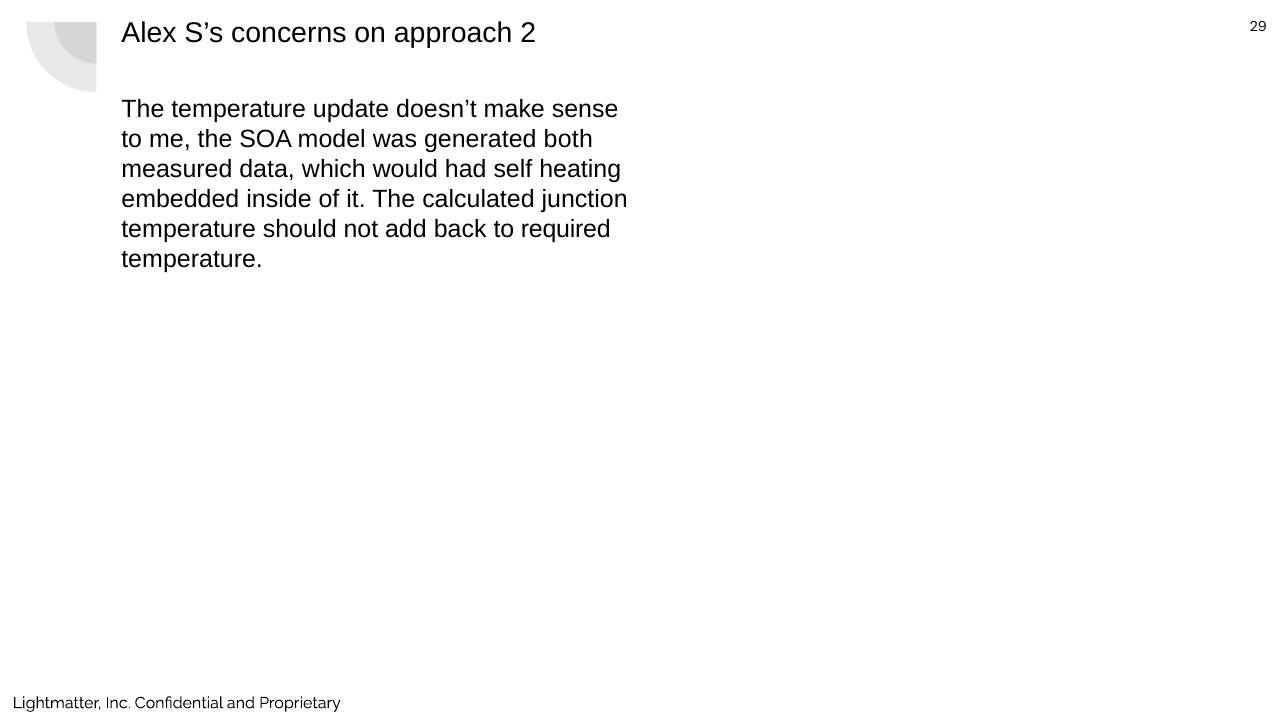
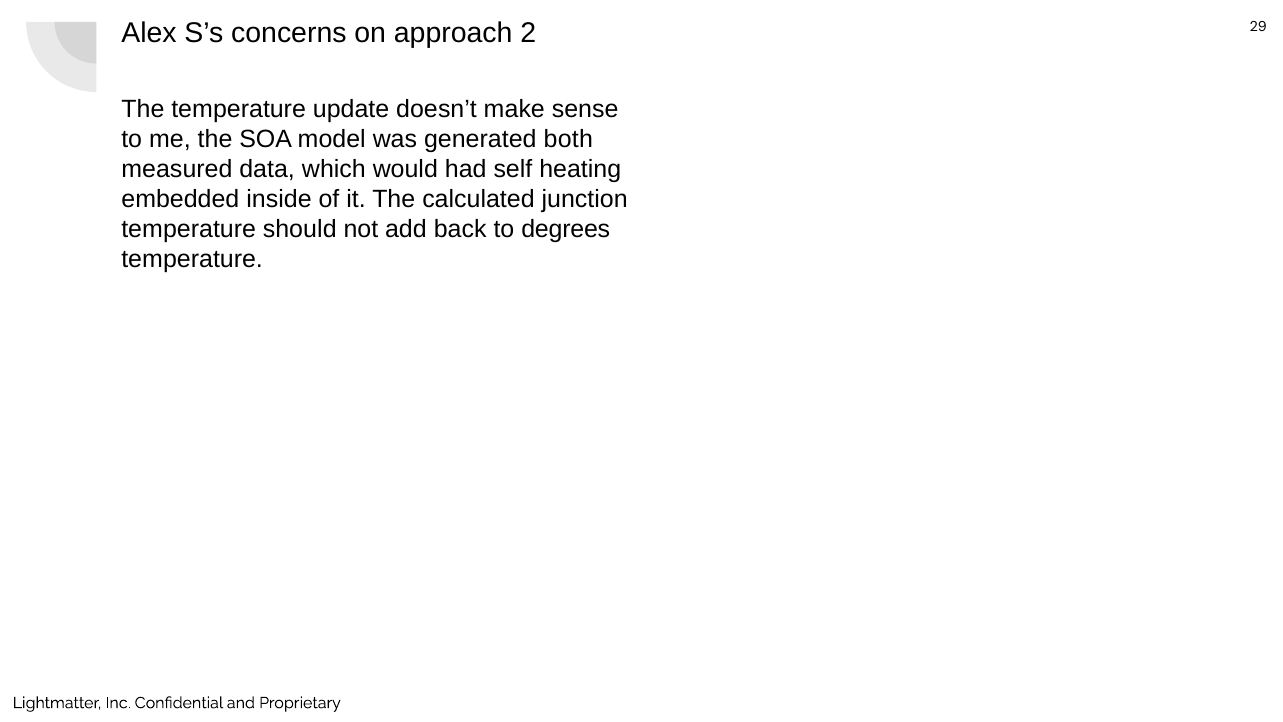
required: required -> degrees
